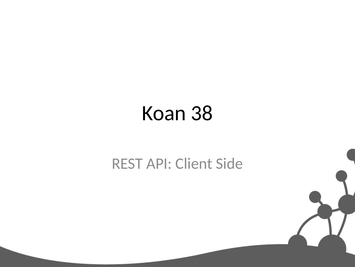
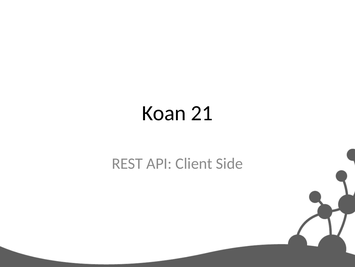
38: 38 -> 21
